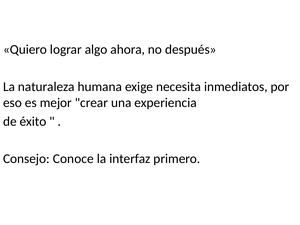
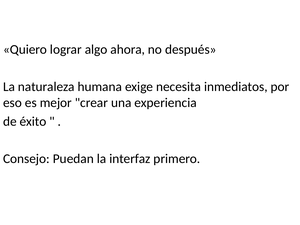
Conoce: Conoce -> Puedan
